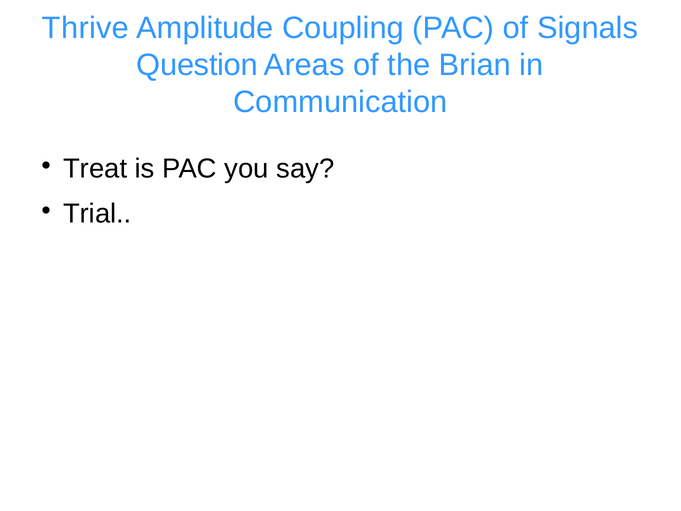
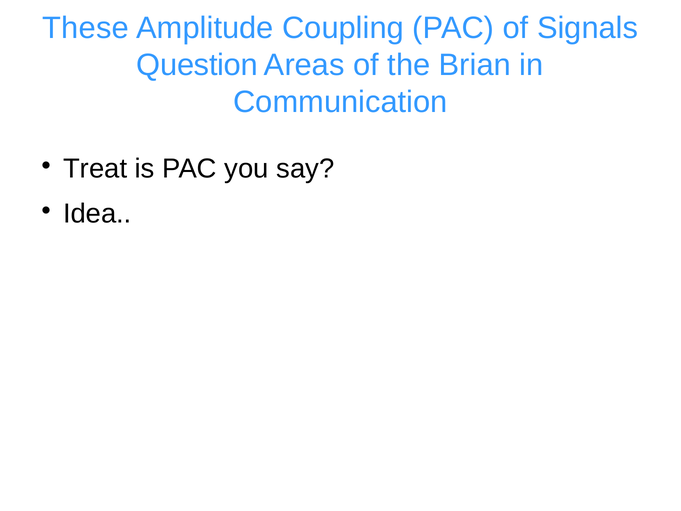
Thrive: Thrive -> These
Trial: Trial -> Idea
